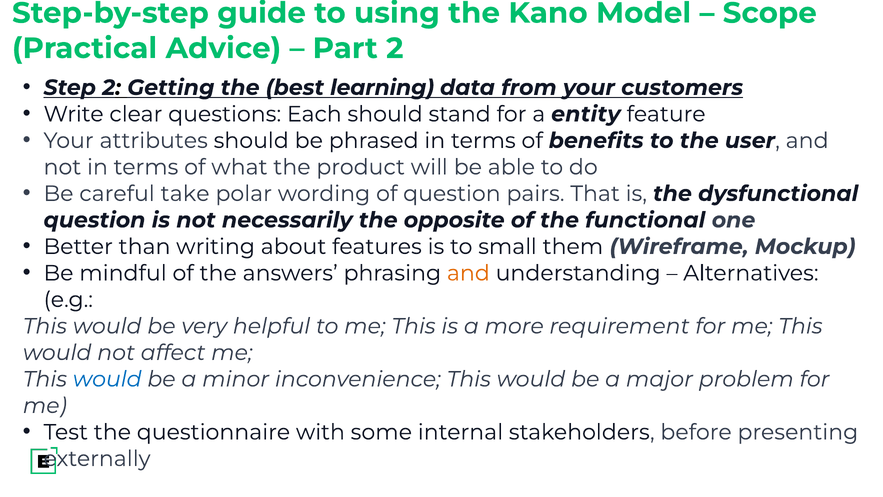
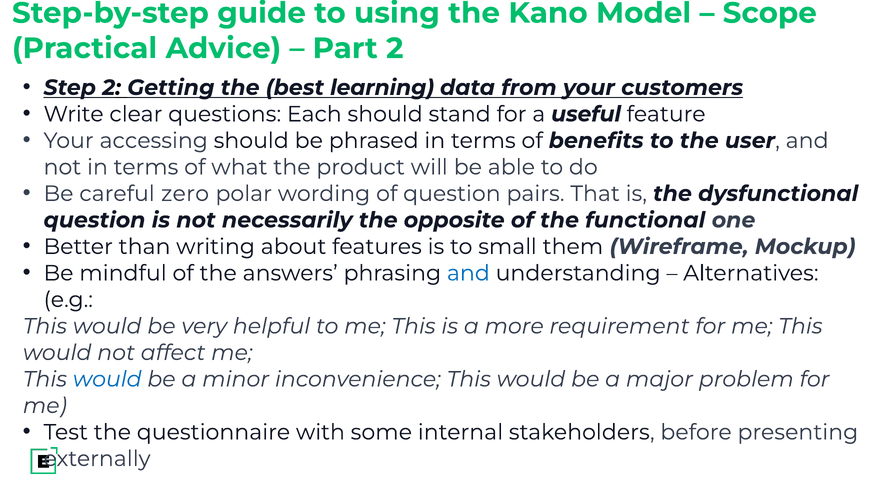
entity: entity -> useful
attributes: attributes -> accessing
take: take -> zero
and at (468, 273) colour: orange -> blue
